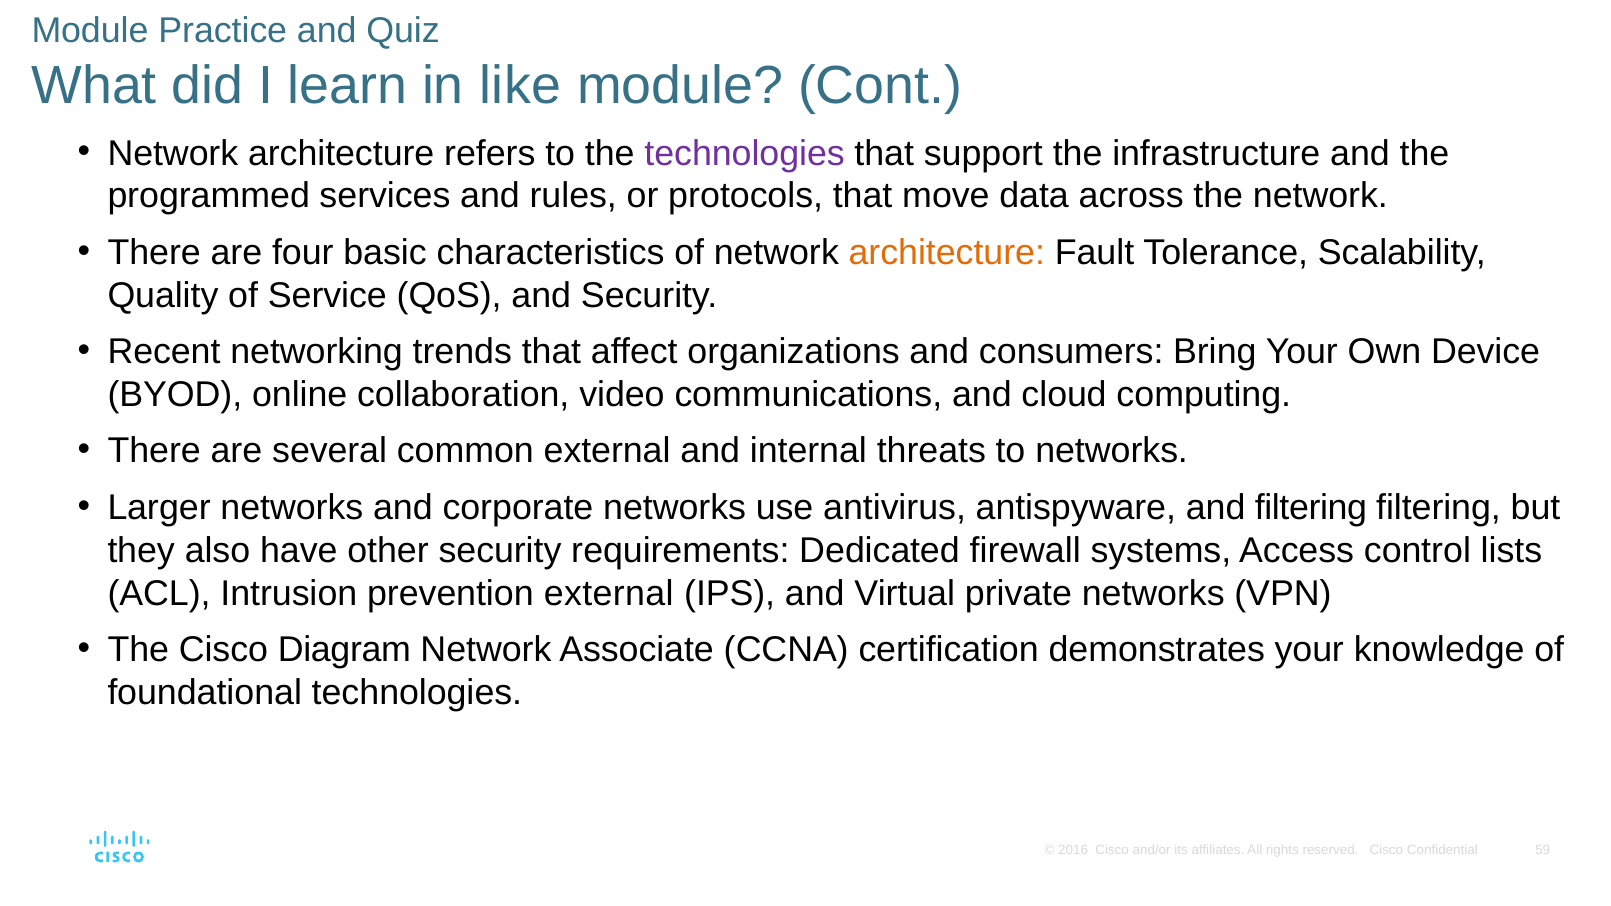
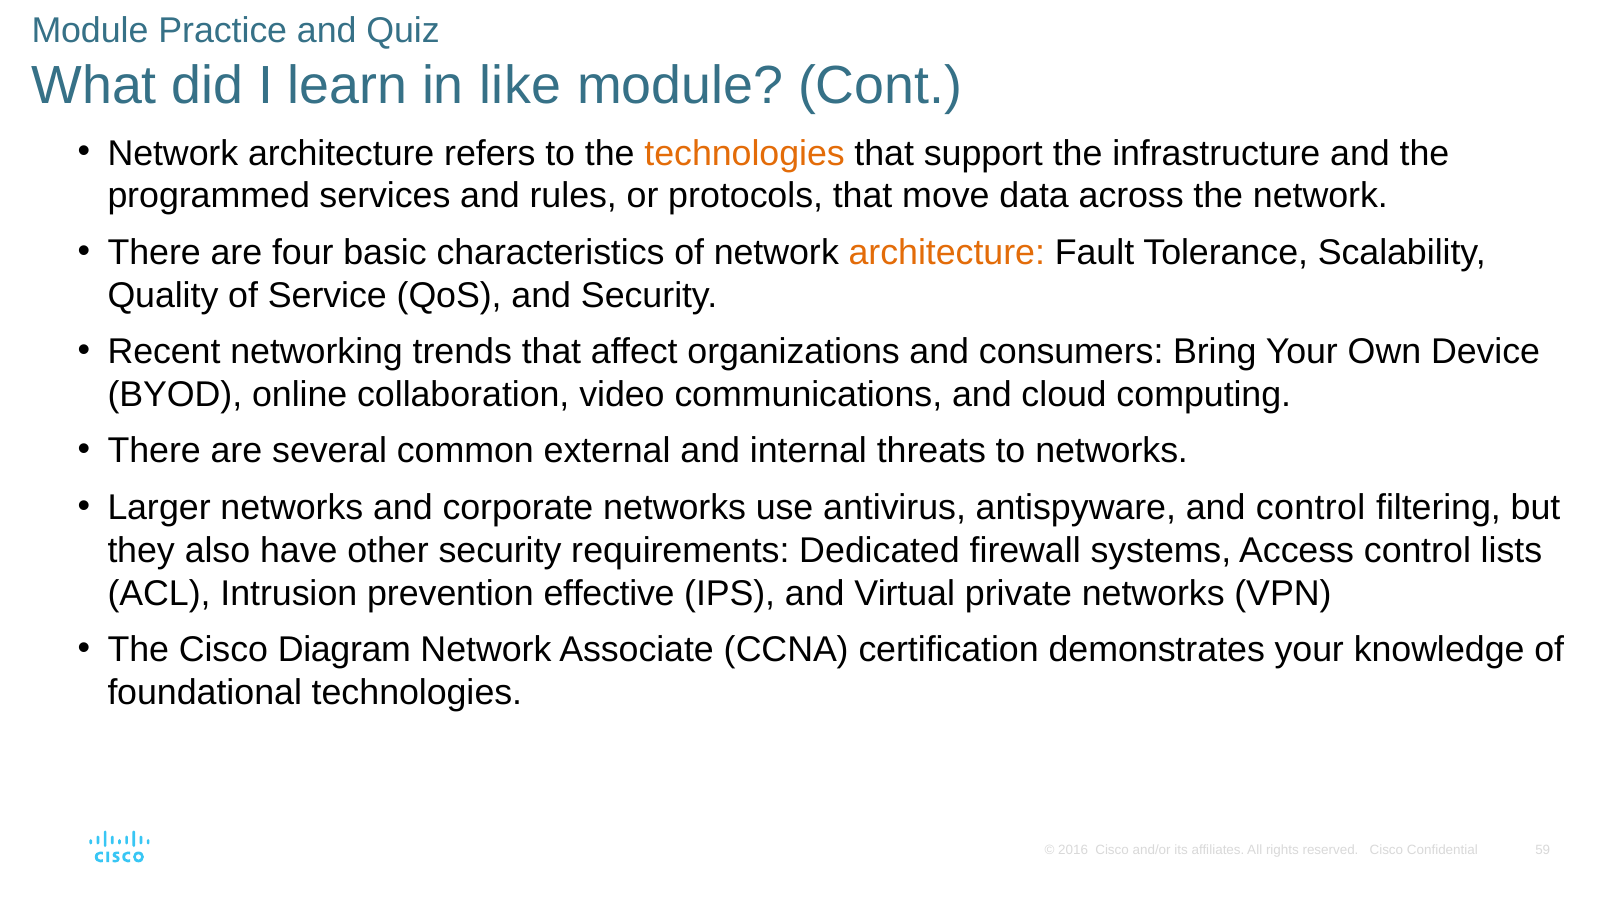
technologies at (745, 153) colour: purple -> orange
and filtering: filtering -> control
prevention external: external -> effective
